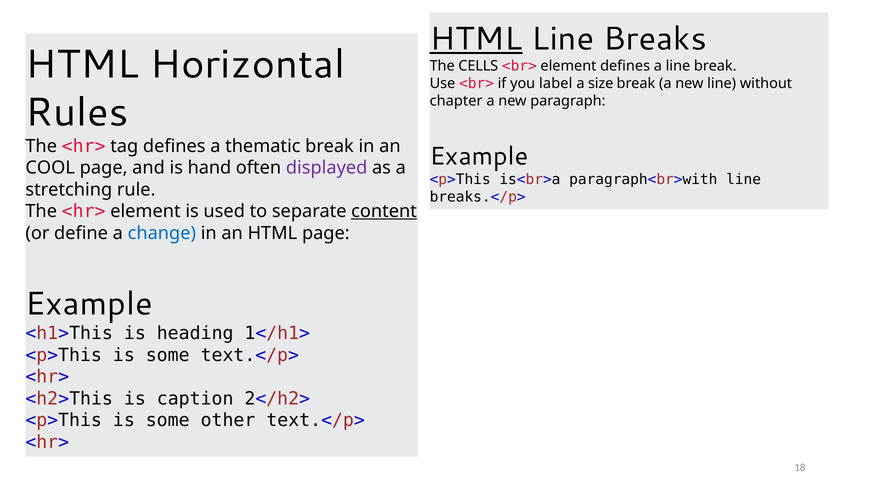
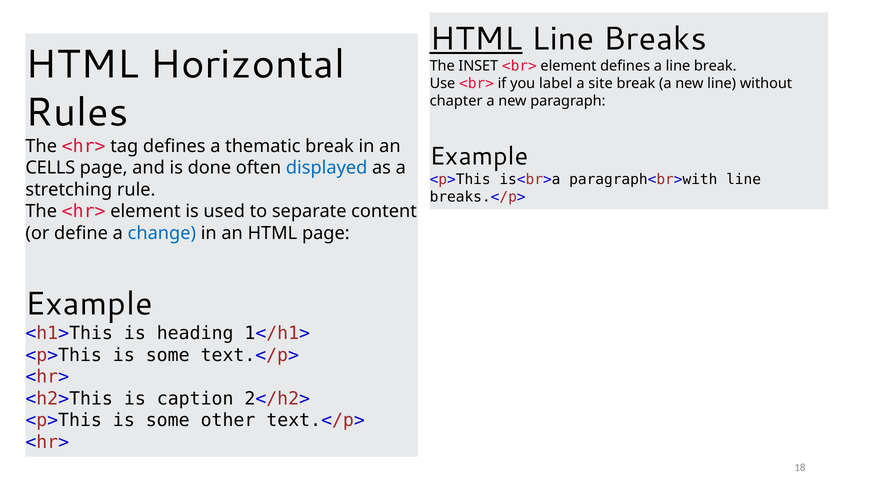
CELLS: CELLS -> INSET
size: size -> site
COOL: COOL -> CELLS
hand: hand -> done
displayed colour: purple -> blue
content underline: present -> none
